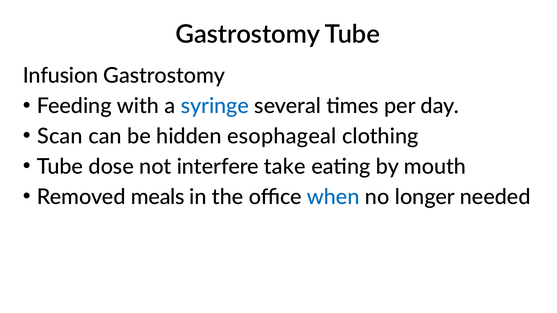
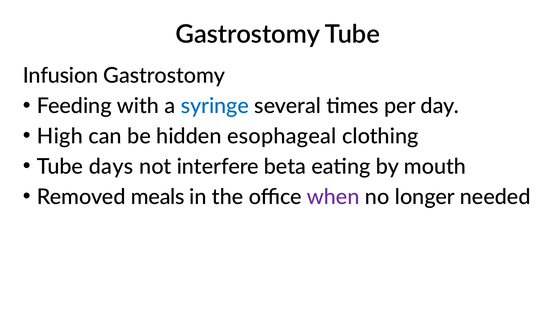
Scan: Scan -> High
dose: dose -> days
take: take -> beta
when colour: blue -> purple
